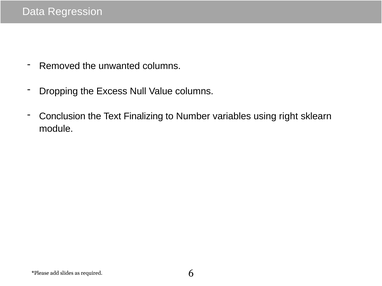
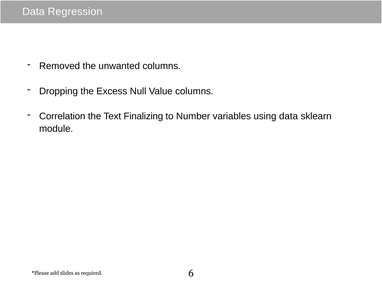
Conclusion: Conclusion -> Correlation
using right: right -> data
